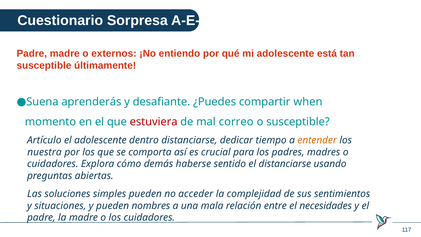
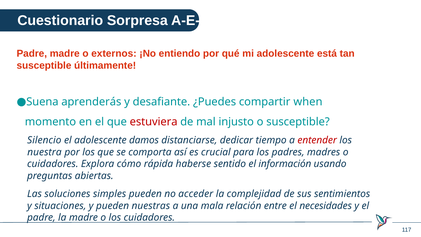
correo: correo -> injusto
Artículo: Artículo -> Silencio
dentro: dentro -> damos
entender colour: orange -> red
demás: demás -> rápida
el distanciarse: distanciarse -> información
nombres: nombres -> nuestras
